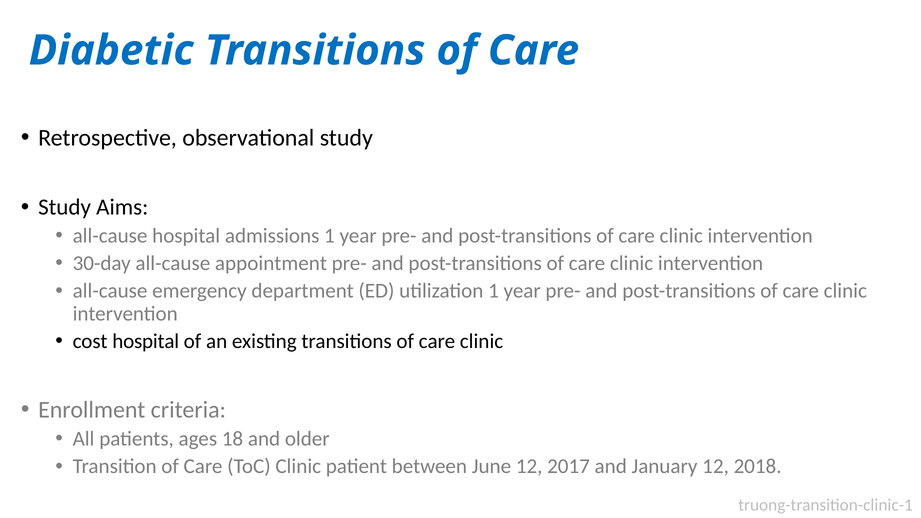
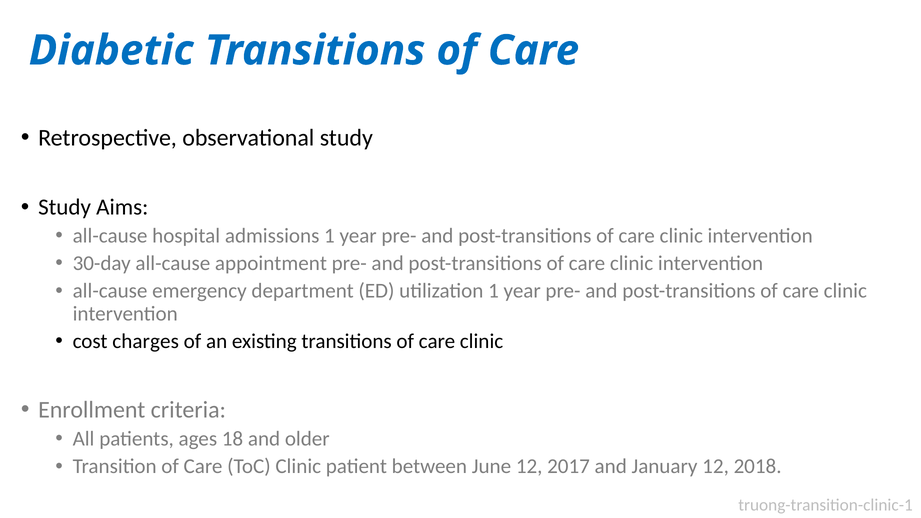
cost hospital: hospital -> charges
